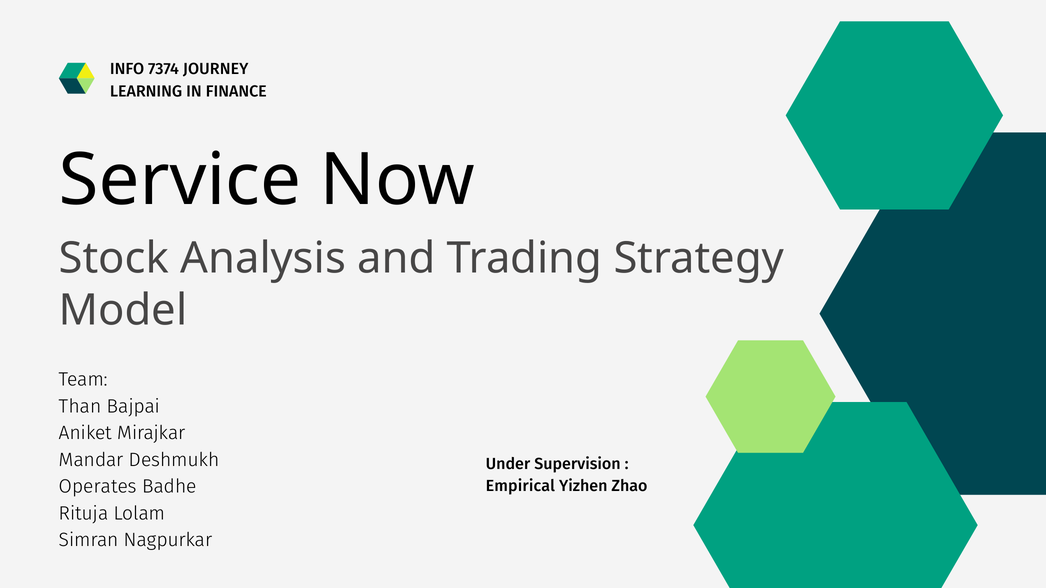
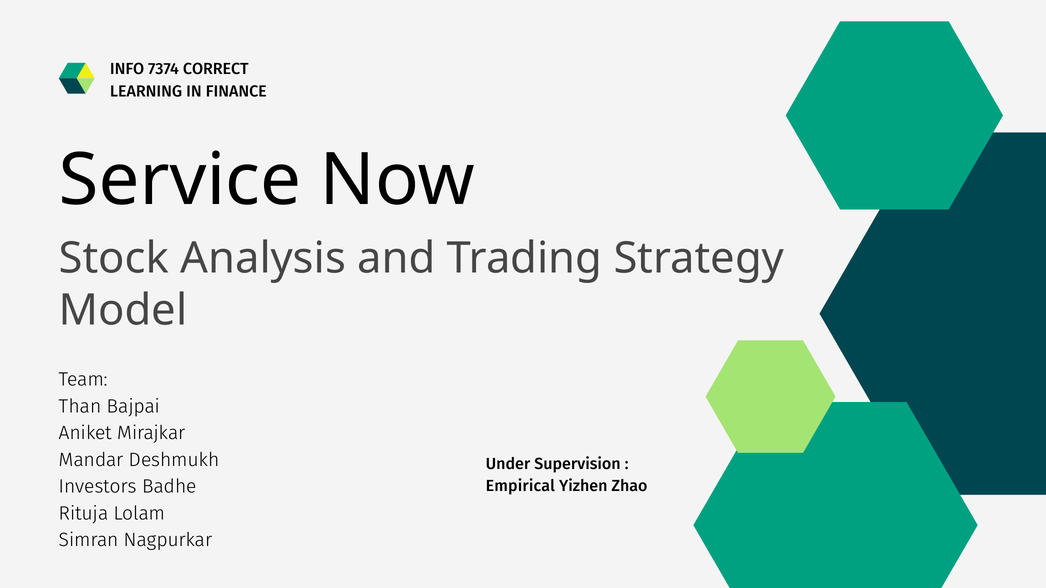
JOURNEY: JOURNEY -> CORRECT
Operates: Operates -> Investors
